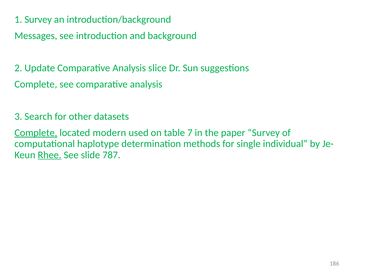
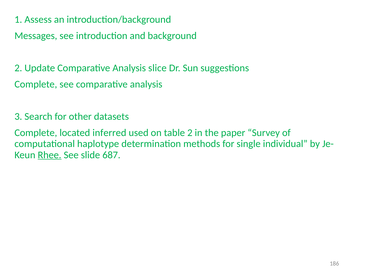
1 Survey: Survey -> Assess
Complete at (36, 133) underline: present -> none
modern: modern -> inferred
table 7: 7 -> 2
787: 787 -> 687
